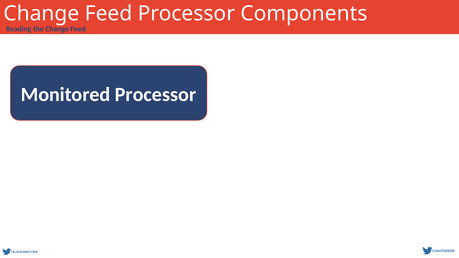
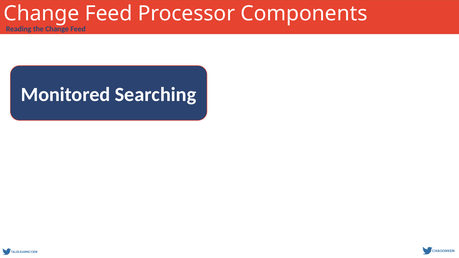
Monitored Processor: Processor -> Searching
